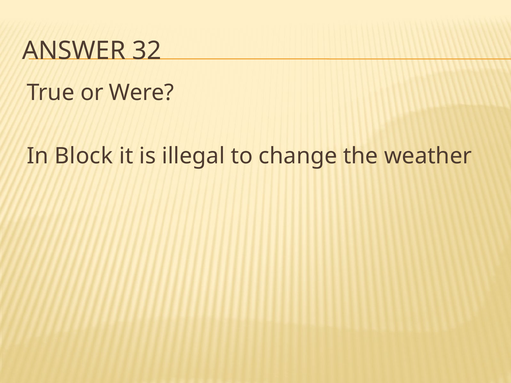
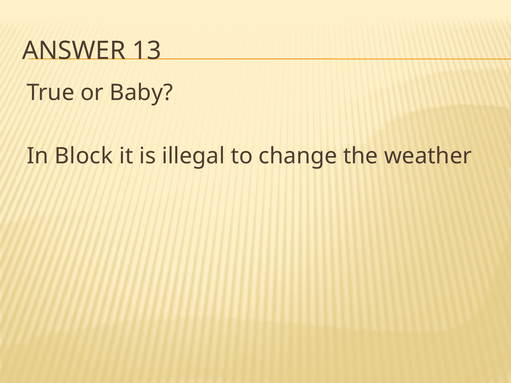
32: 32 -> 13
Were: Were -> Baby
